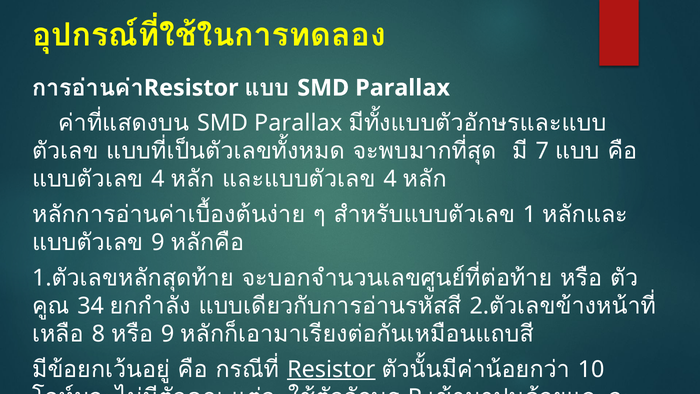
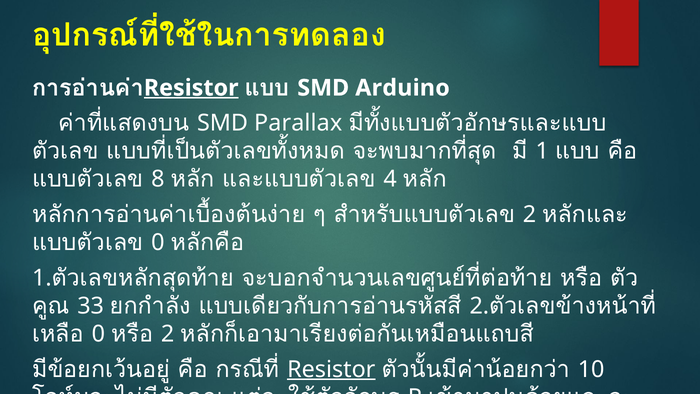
Resistor at (191, 88) underline: none -> present
Parallax at (403, 88): Parallax -> Arduino
7: 7 -> 1
4 at (158, 179): 4 -> 8
1 at (529, 214): 1 -> 2
9 at (158, 242): 9 -> 0
34: 34 -> 33
8 at (98, 334): 8 -> 0
9 at (168, 334): 9 -> 2
